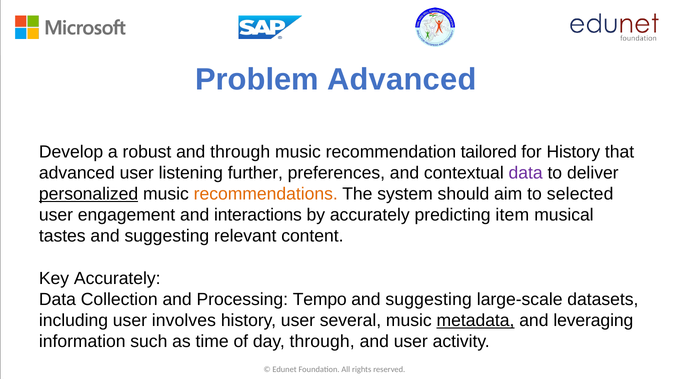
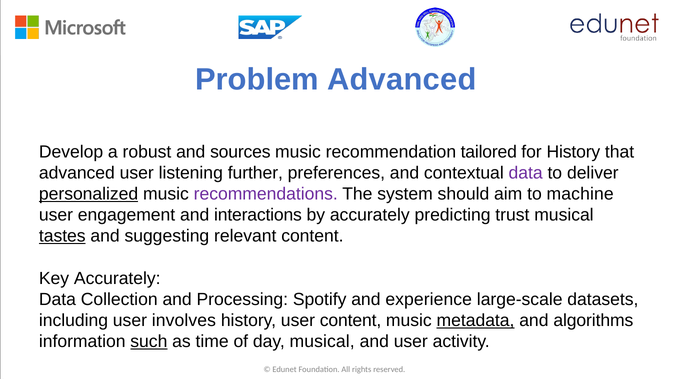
and through: through -> sources
recommendations colour: orange -> purple
selected: selected -> machine
item: item -> trust
tastes underline: none -> present
Tempo: Tempo -> Spotify
suggesting at (429, 299): suggesting -> experience
user several: several -> content
leveraging: leveraging -> algorithms
such underline: none -> present
day through: through -> musical
